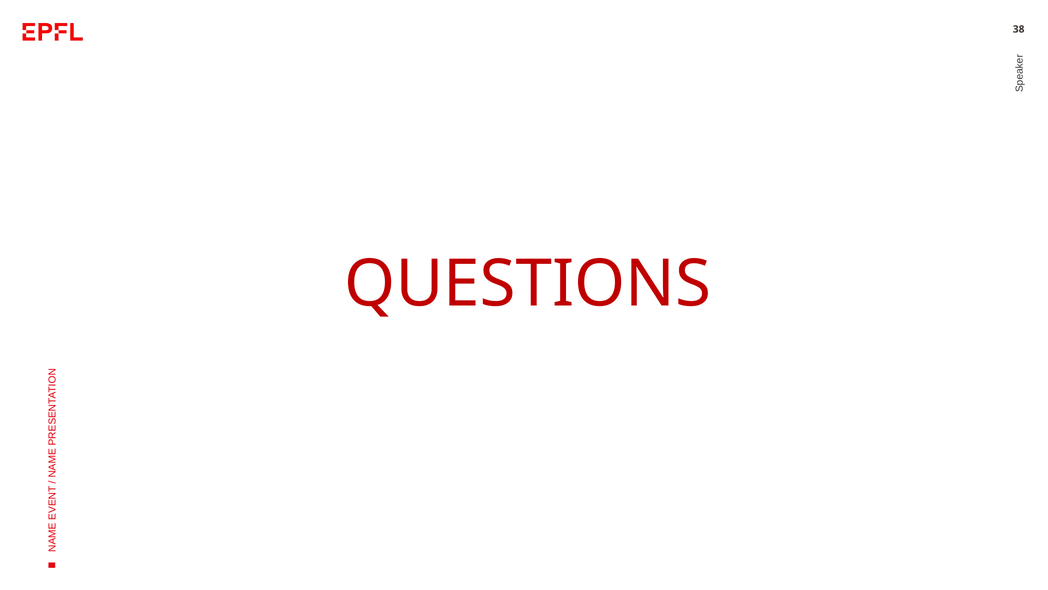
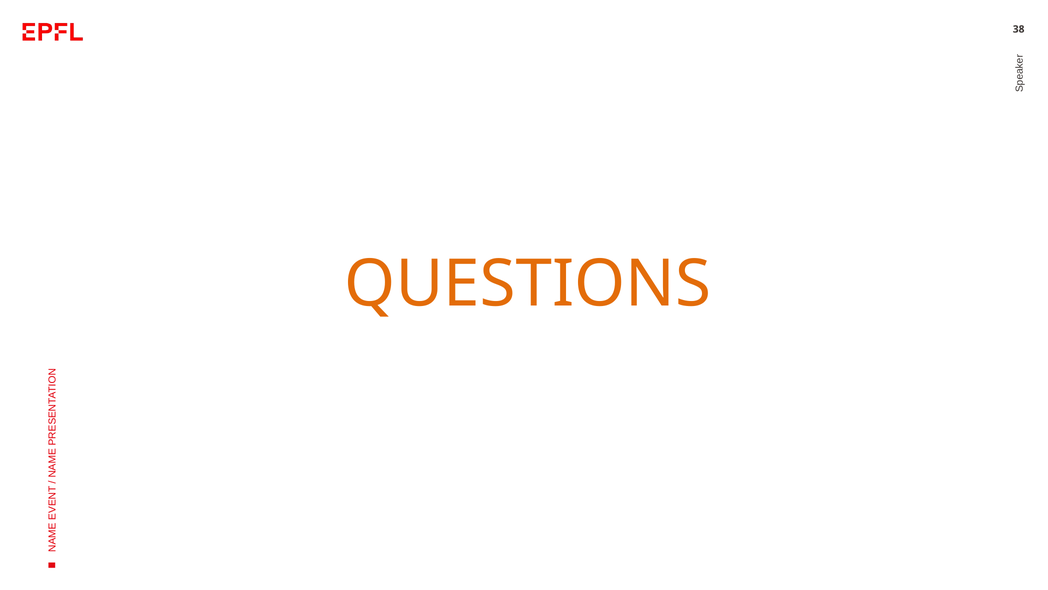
QUESTIONS colour: red -> orange
